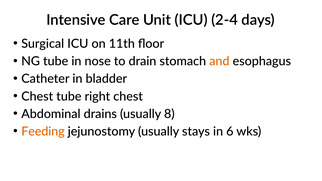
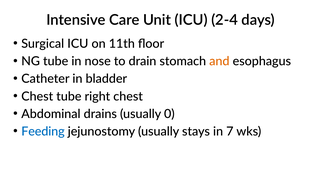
8: 8 -> 0
Feeding colour: orange -> blue
6: 6 -> 7
